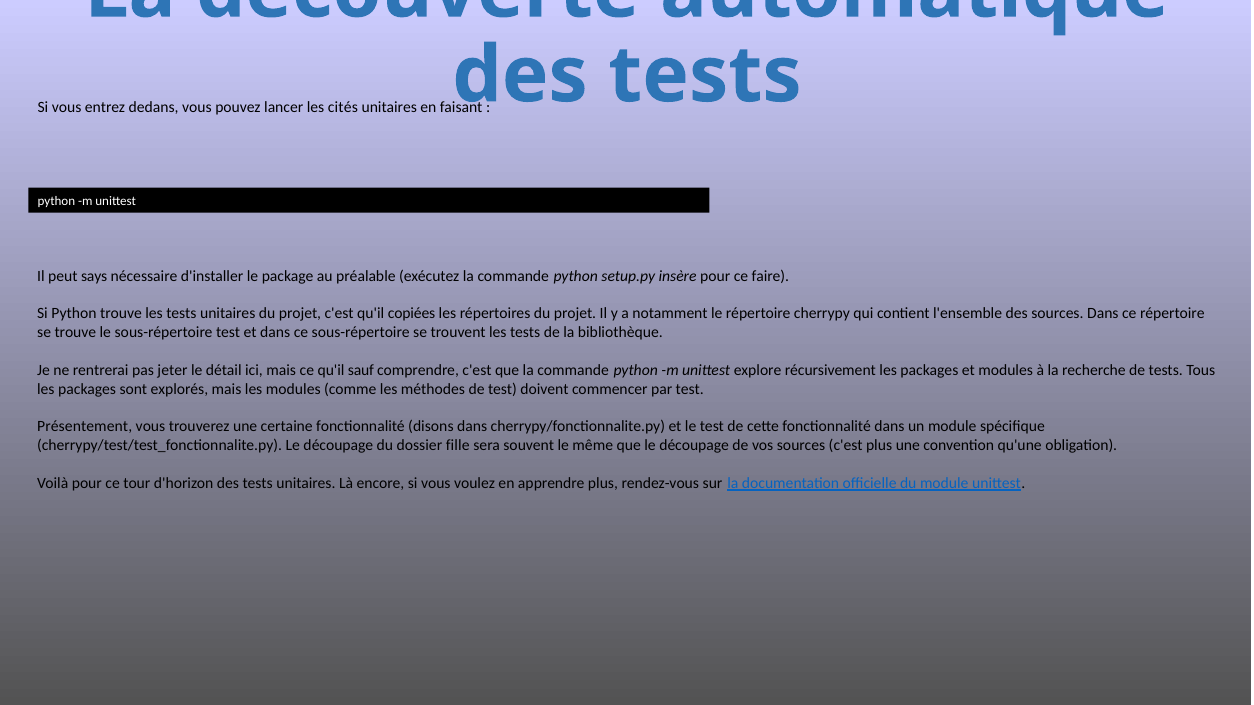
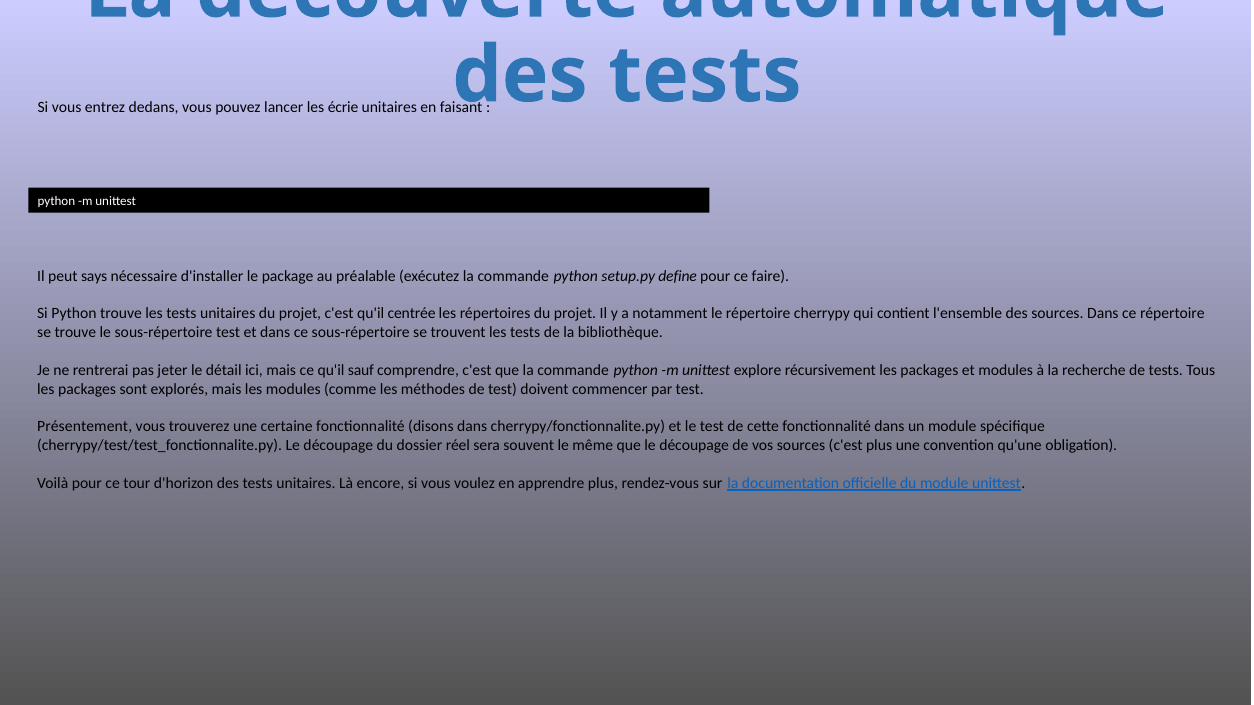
cités: cités -> écrie
insère: insère -> define
copiées: copiées -> centrée
fille: fille -> réel
